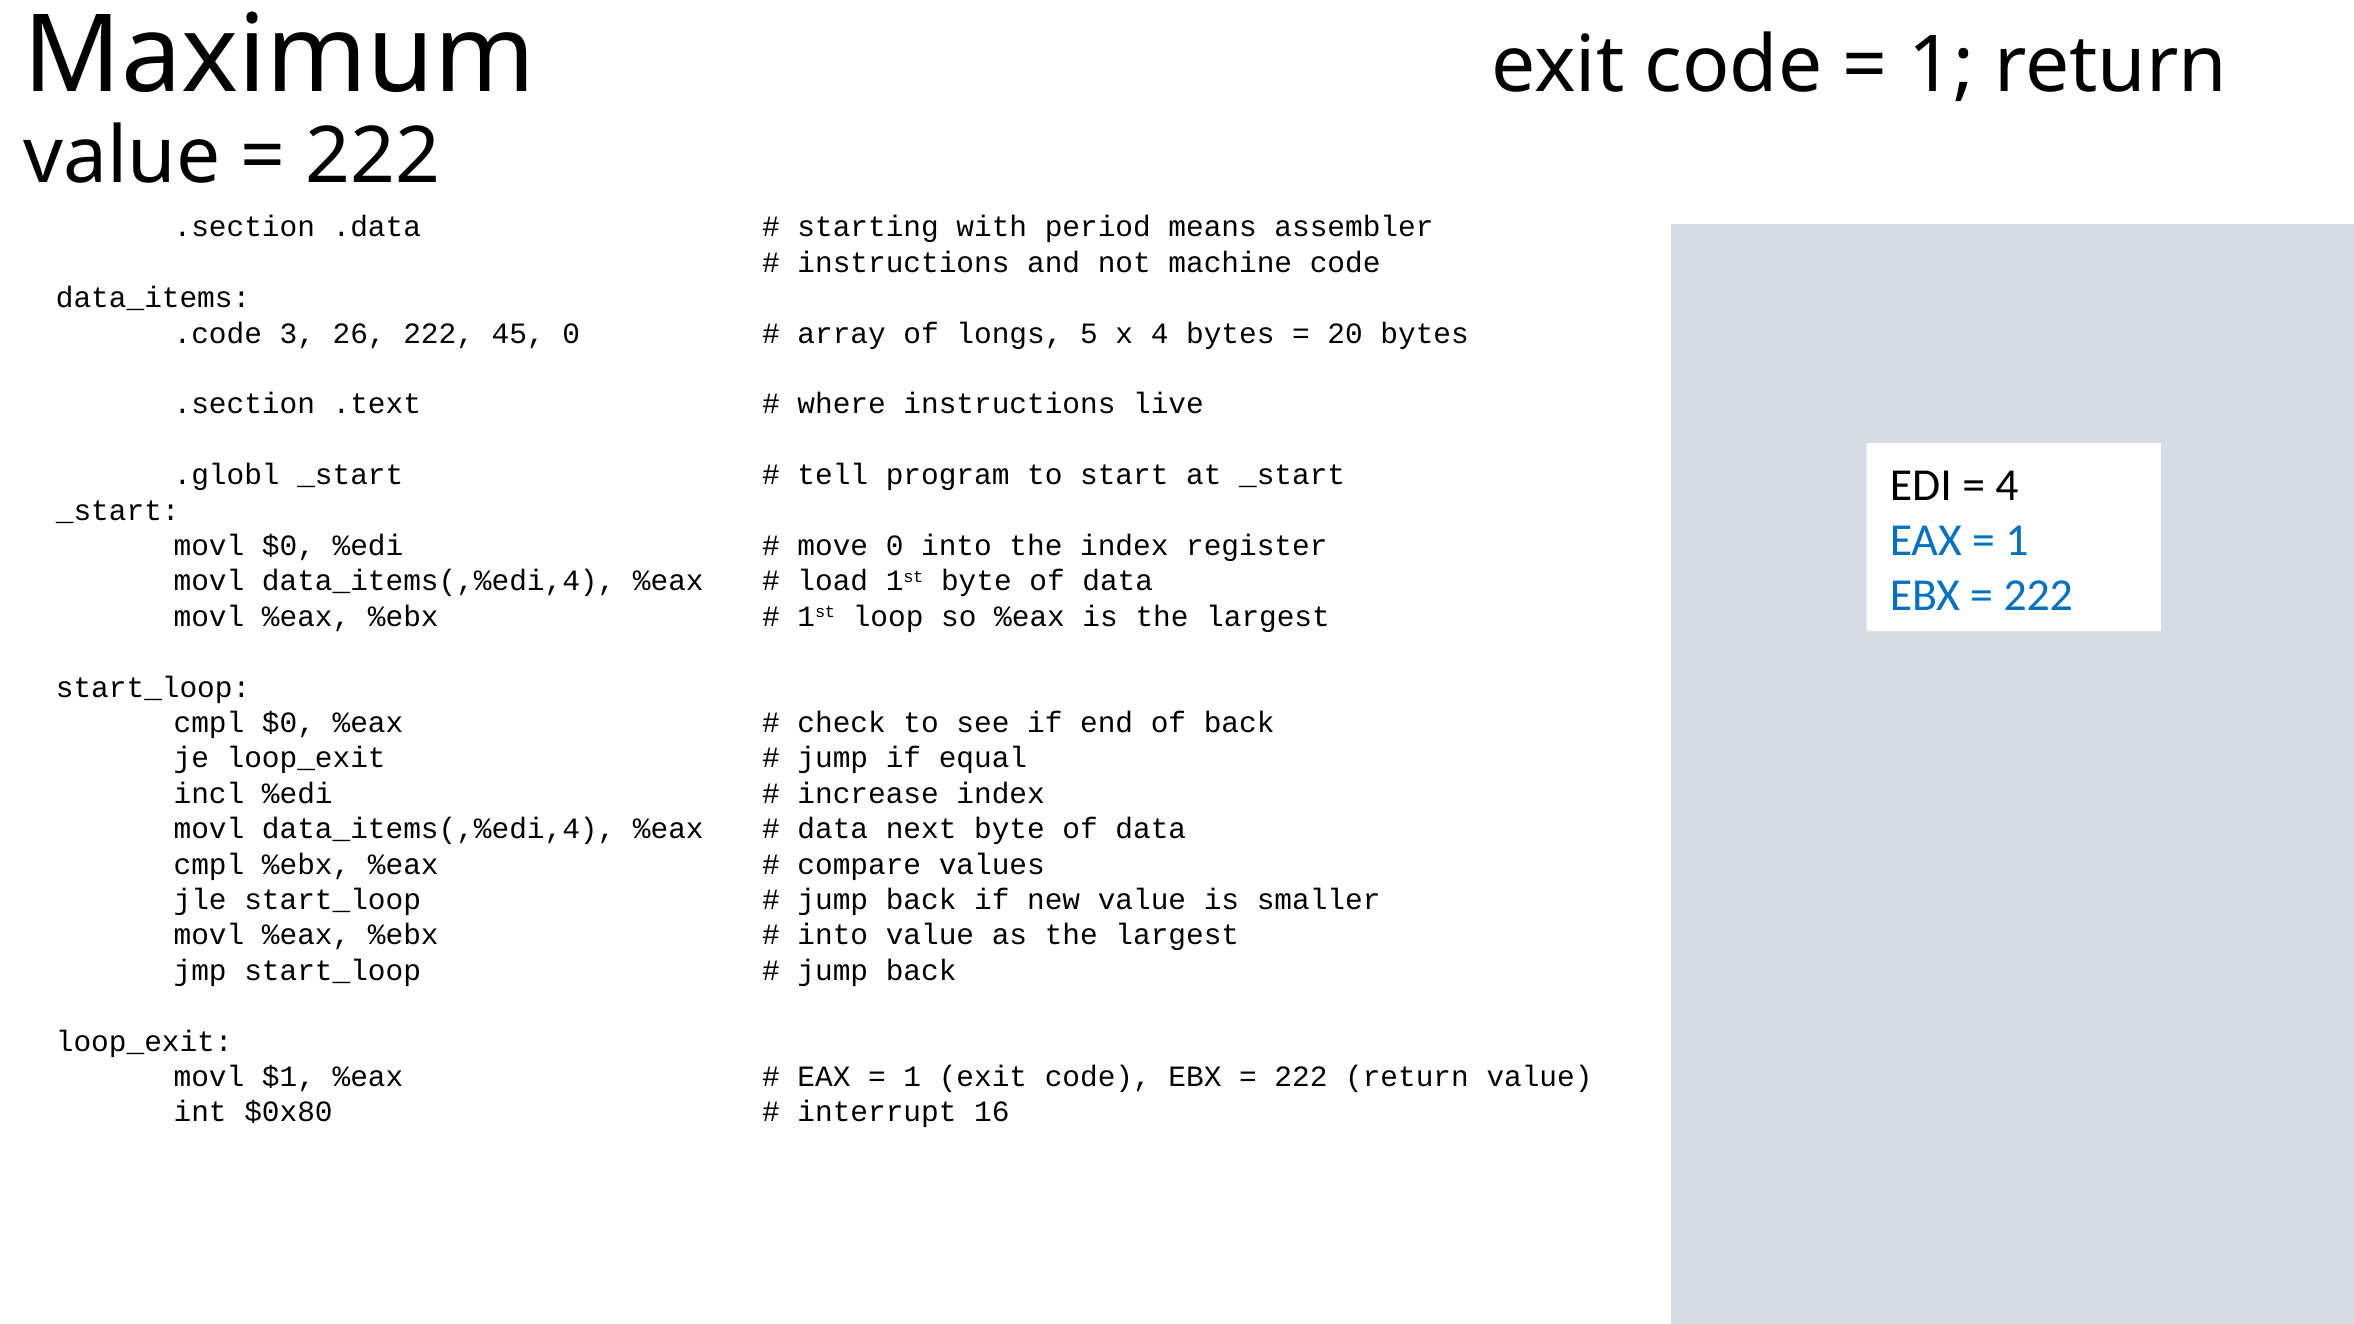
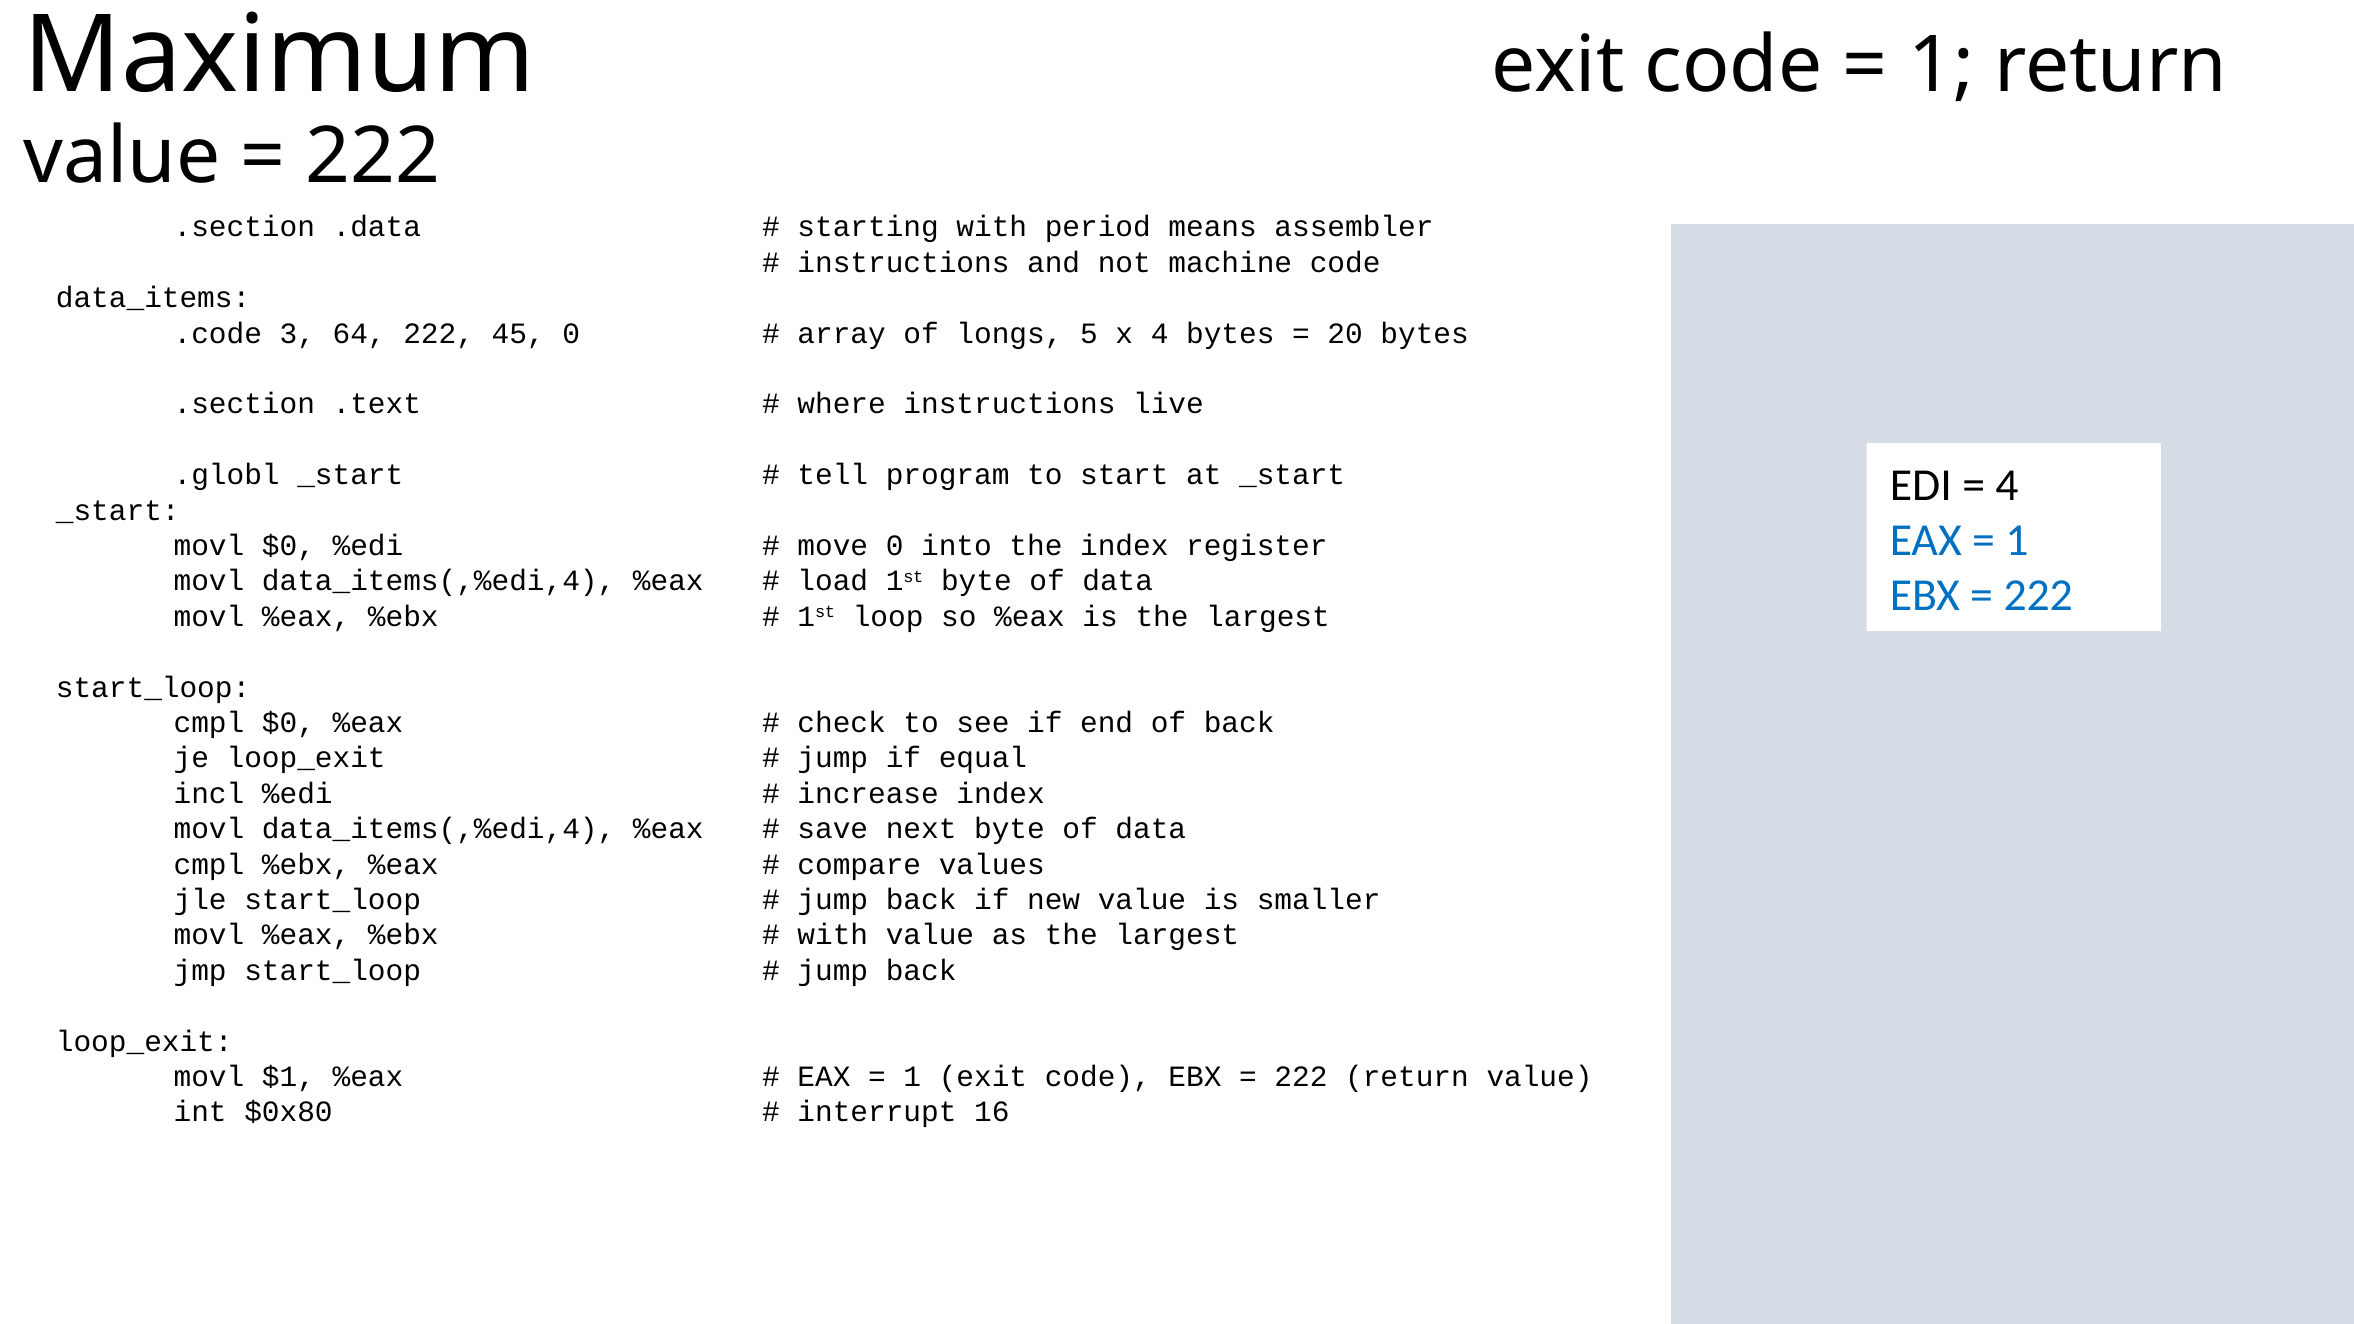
26: 26 -> 64
data at (833, 829): data -> save
into at (833, 935): into -> with
